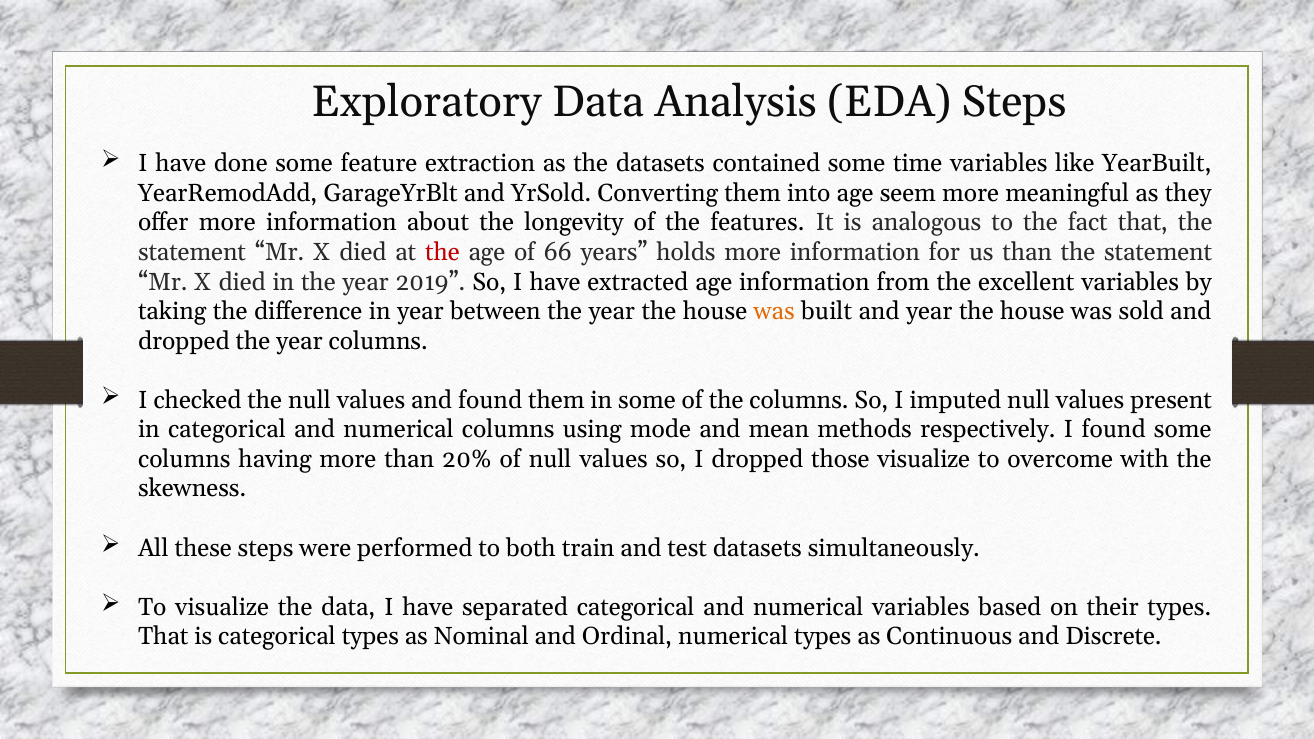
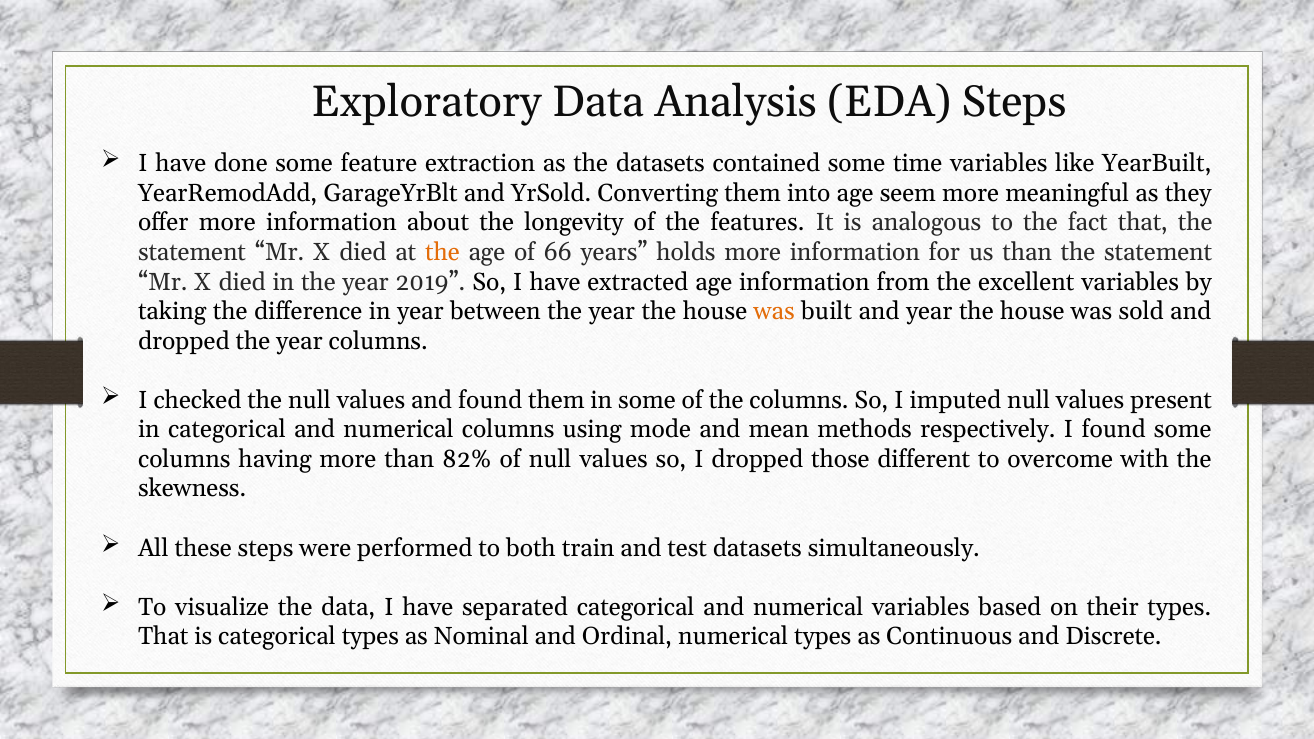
the at (442, 252) colour: red -> orange
20%: 20% -> 82%
those visualize: visualize -> different
